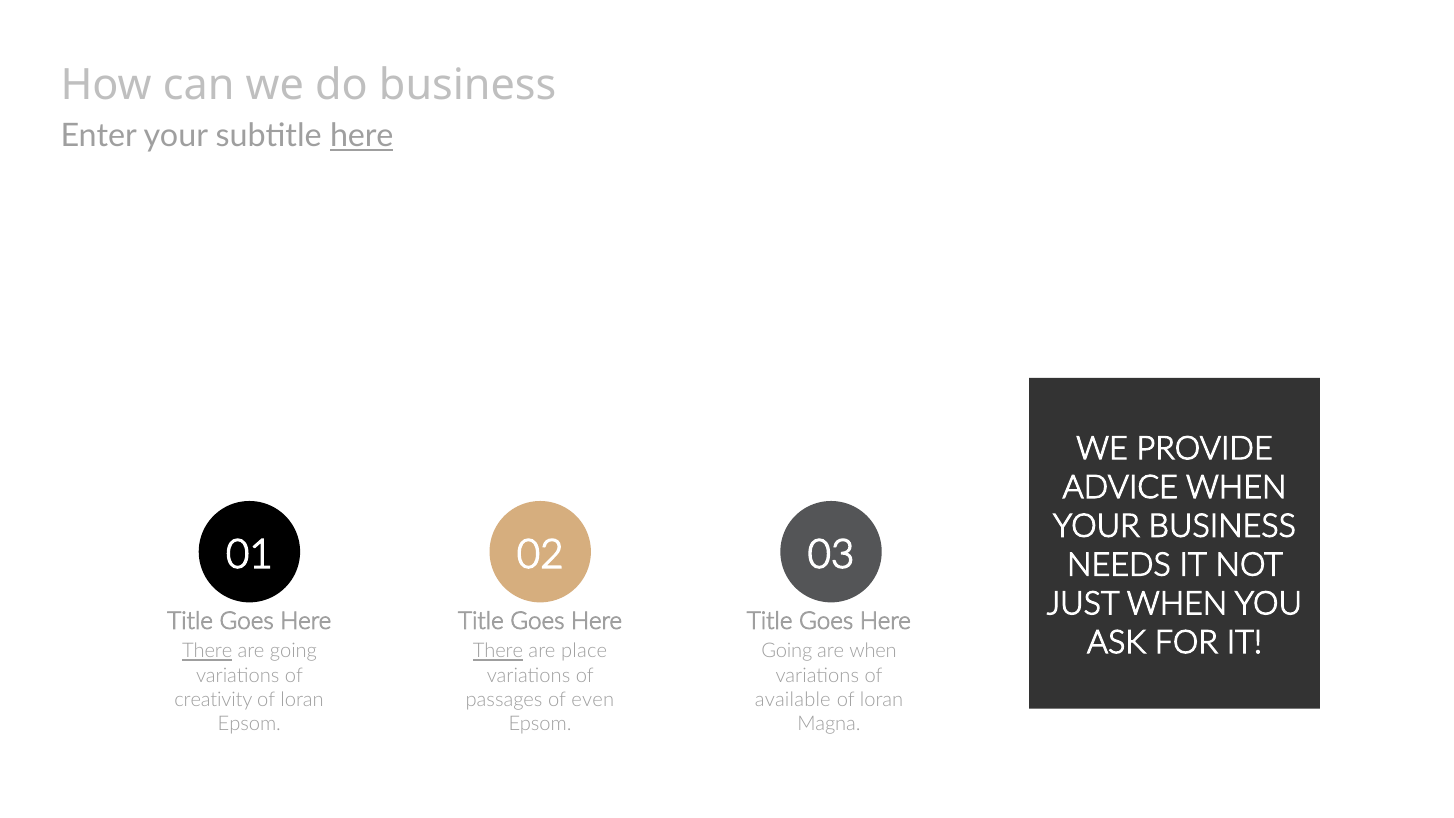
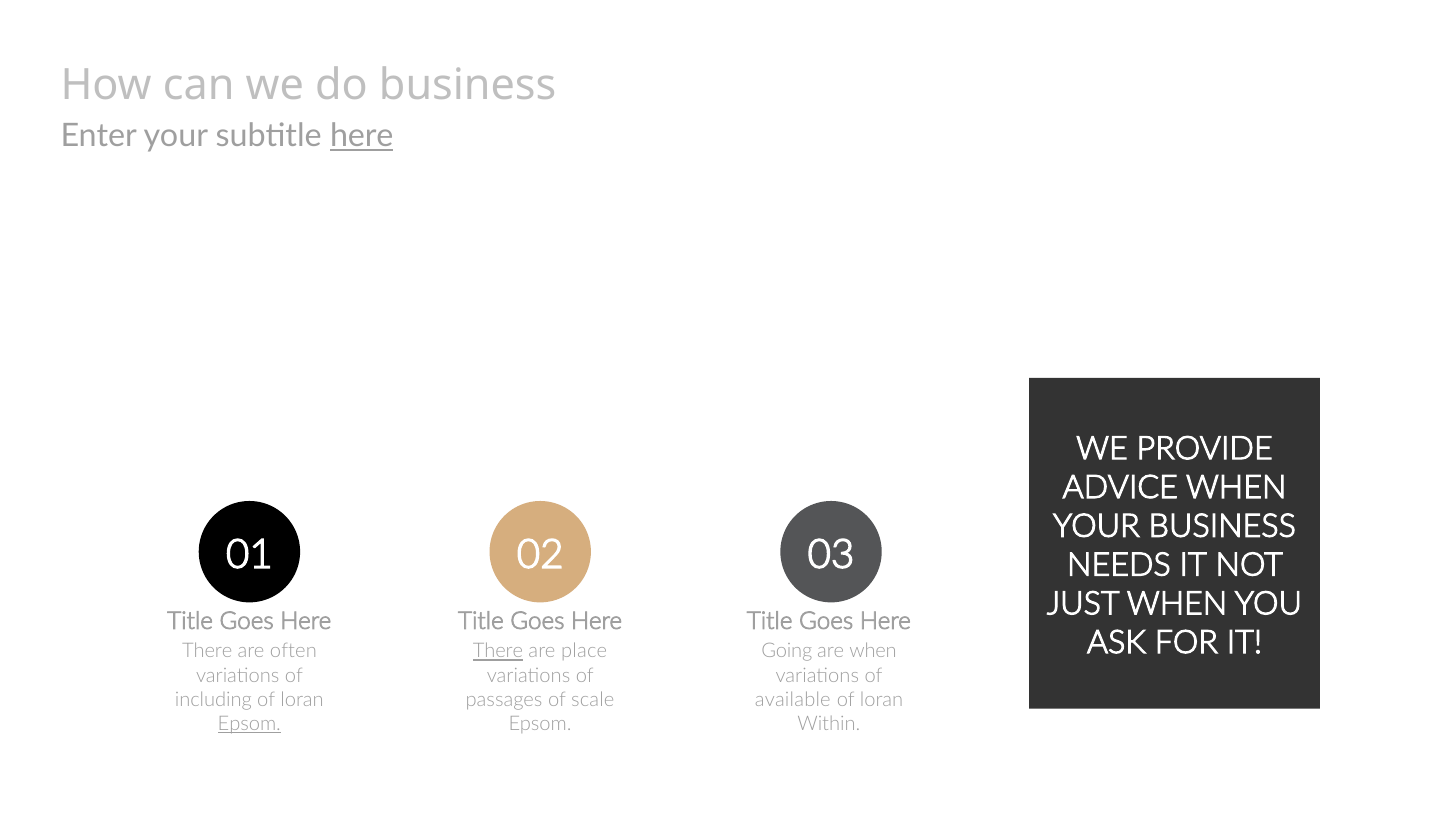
There at (207, 651) underline: present -> none
are going: going -> often
creativity: creativity -> including
even: even -> scale
Epsom at (249, 724) underline: none -> present
Magna: Magna -> Within
